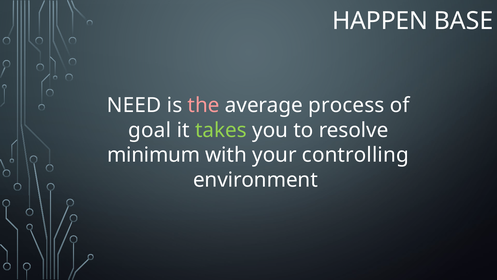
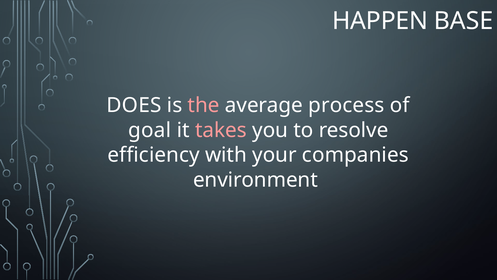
NEED: NEED -> DOES
takes colour: light green -> pink
minimum: minimum -> efficiency
controlling: controlling -> companies
